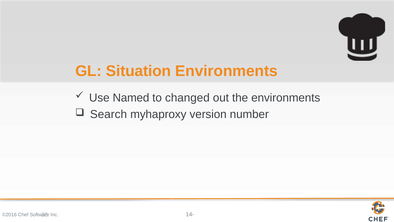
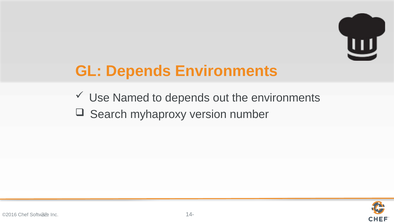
GL Situation: Situation -> Depends
to changed: changed -> depends
